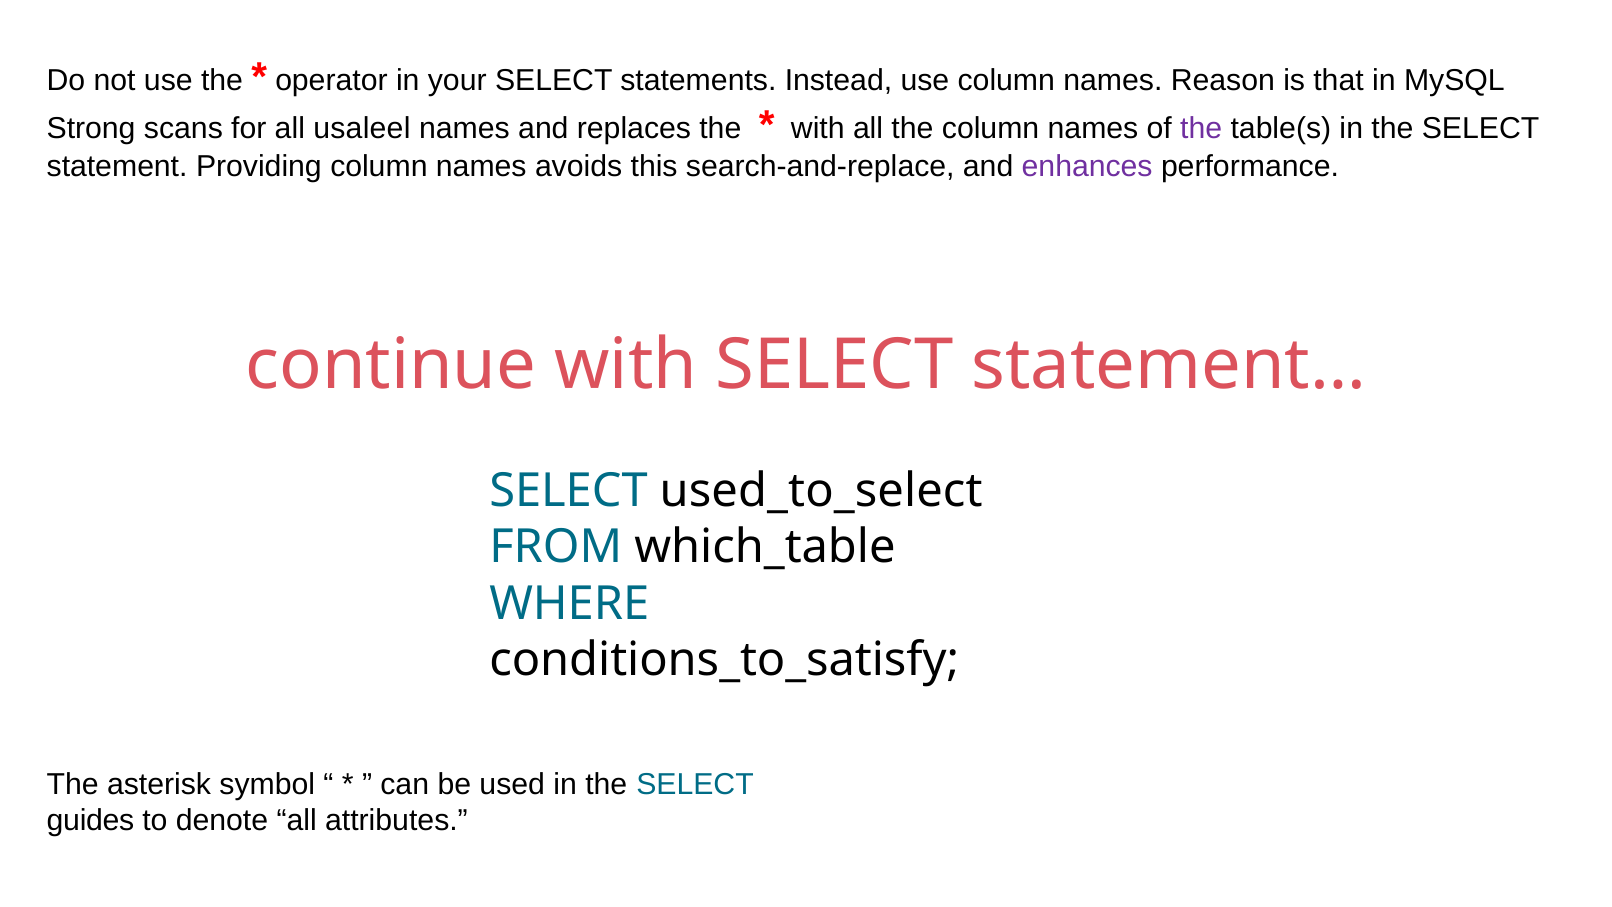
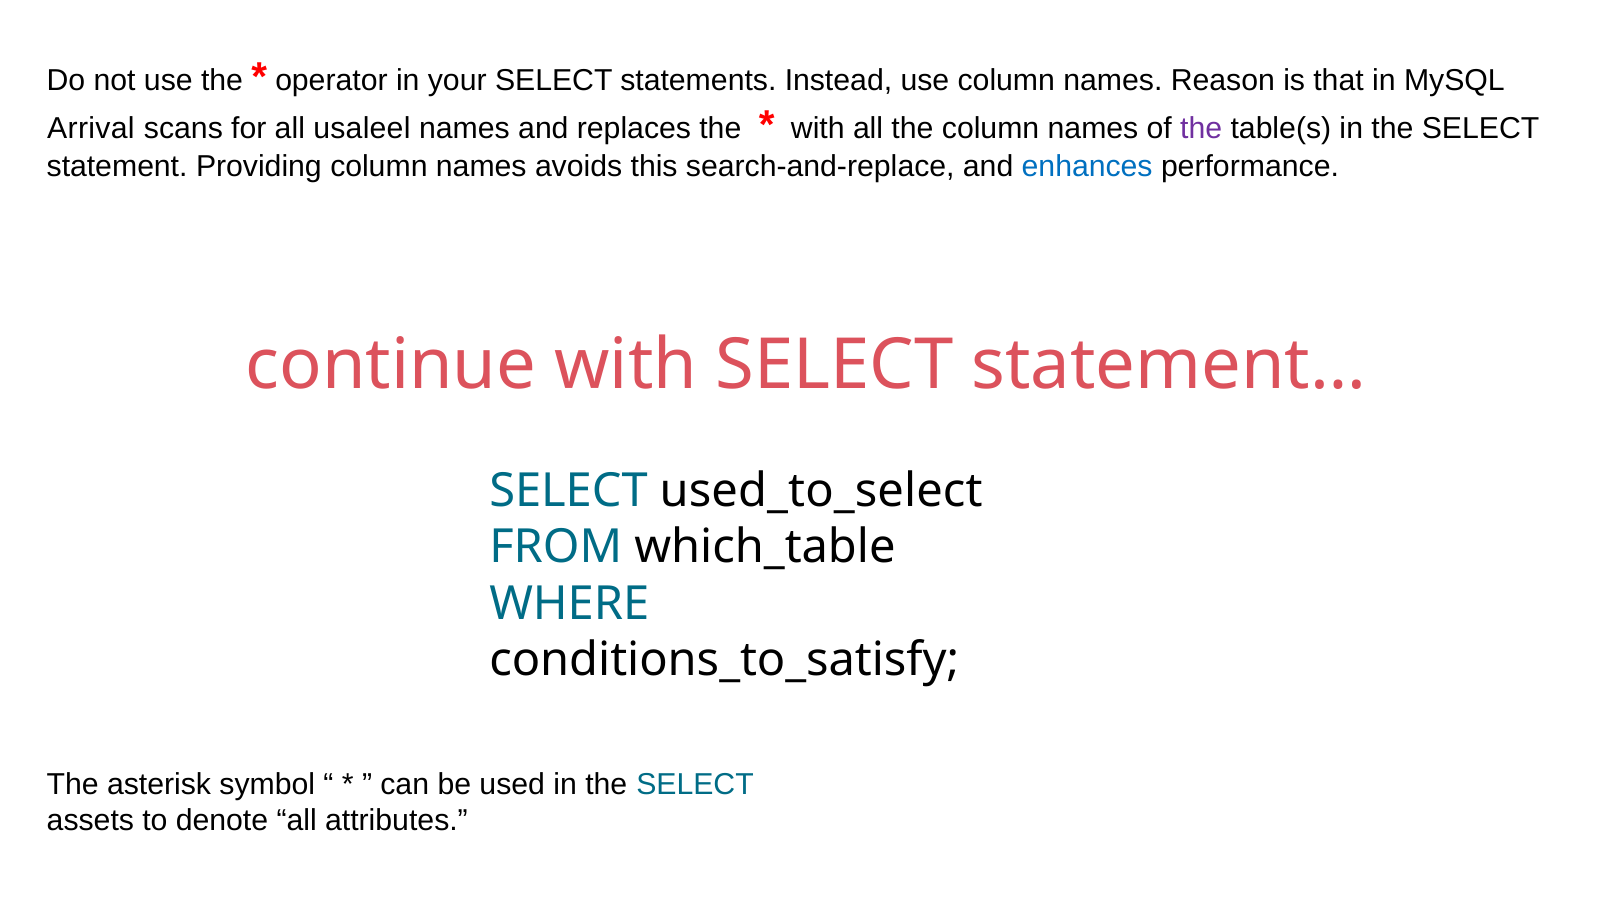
Strong: Strong -> Arrival
enhances colour: purple -> blue
guides: guides -> assets
